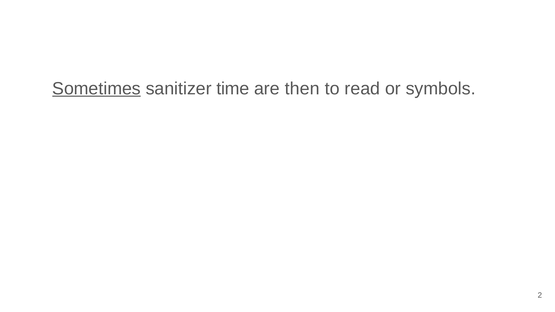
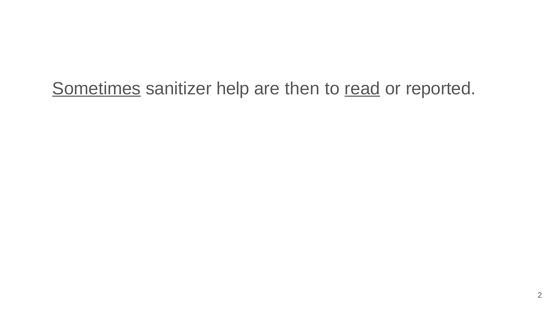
time: time -> help
read underline: none -> present
symbols: symbols -> reported
